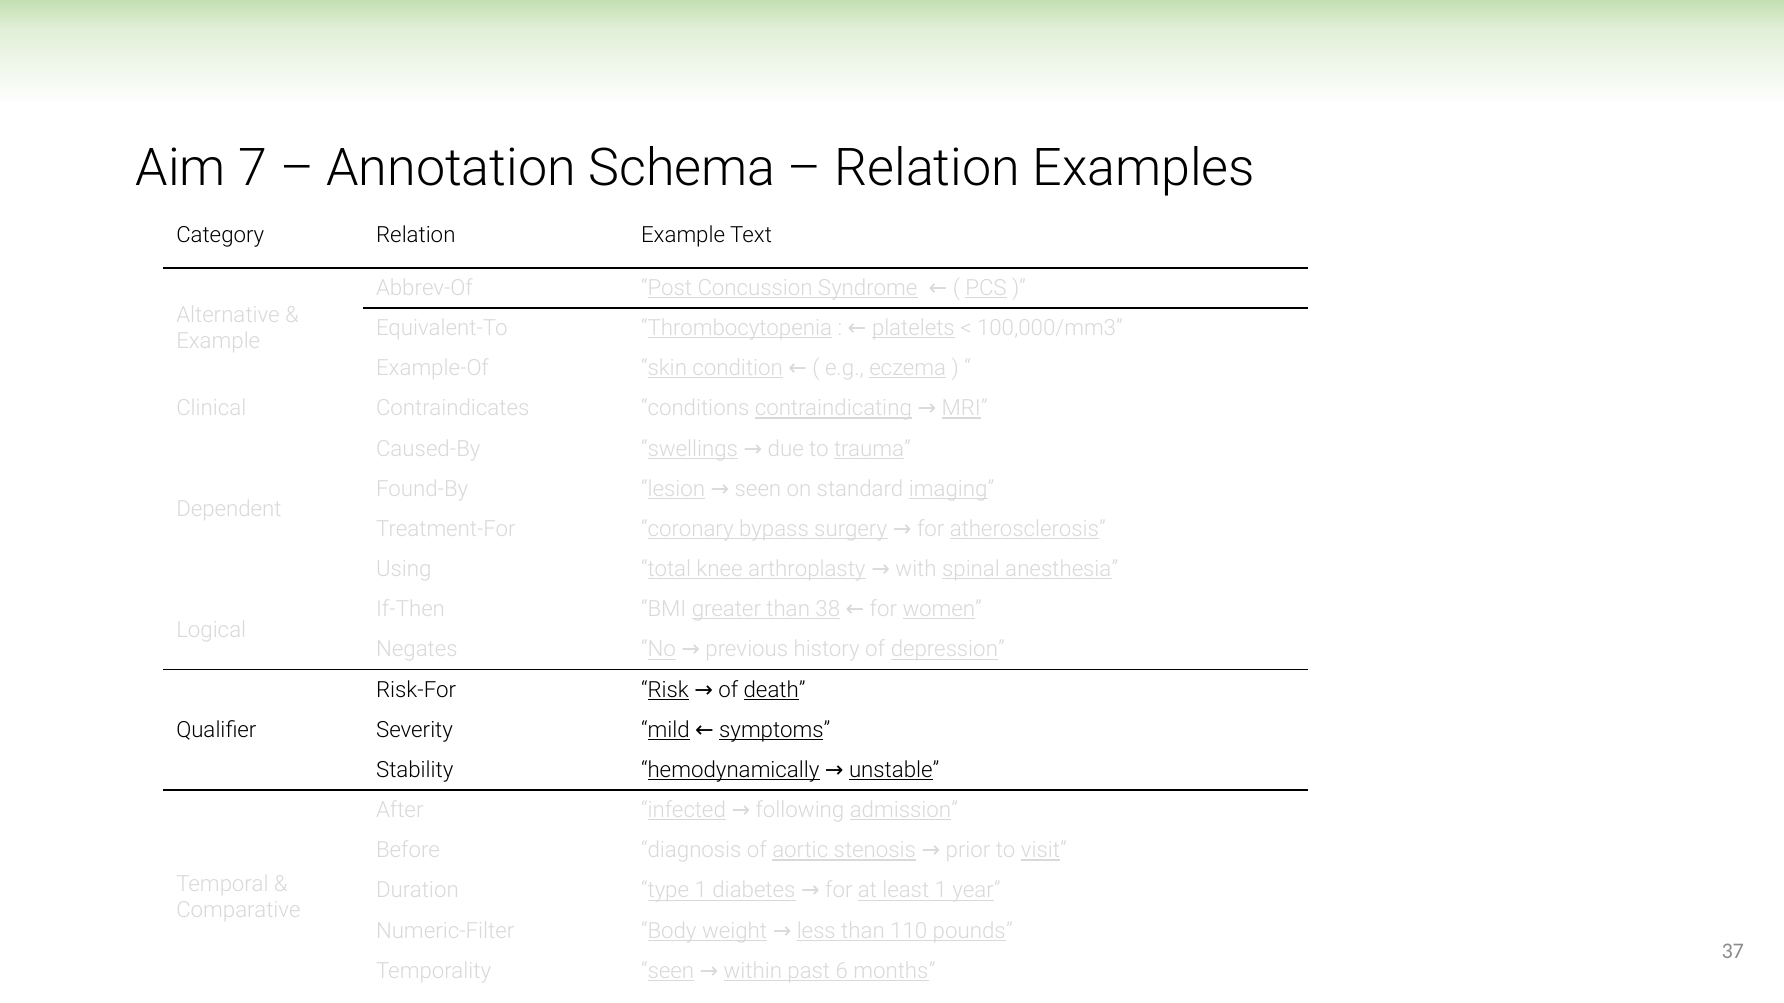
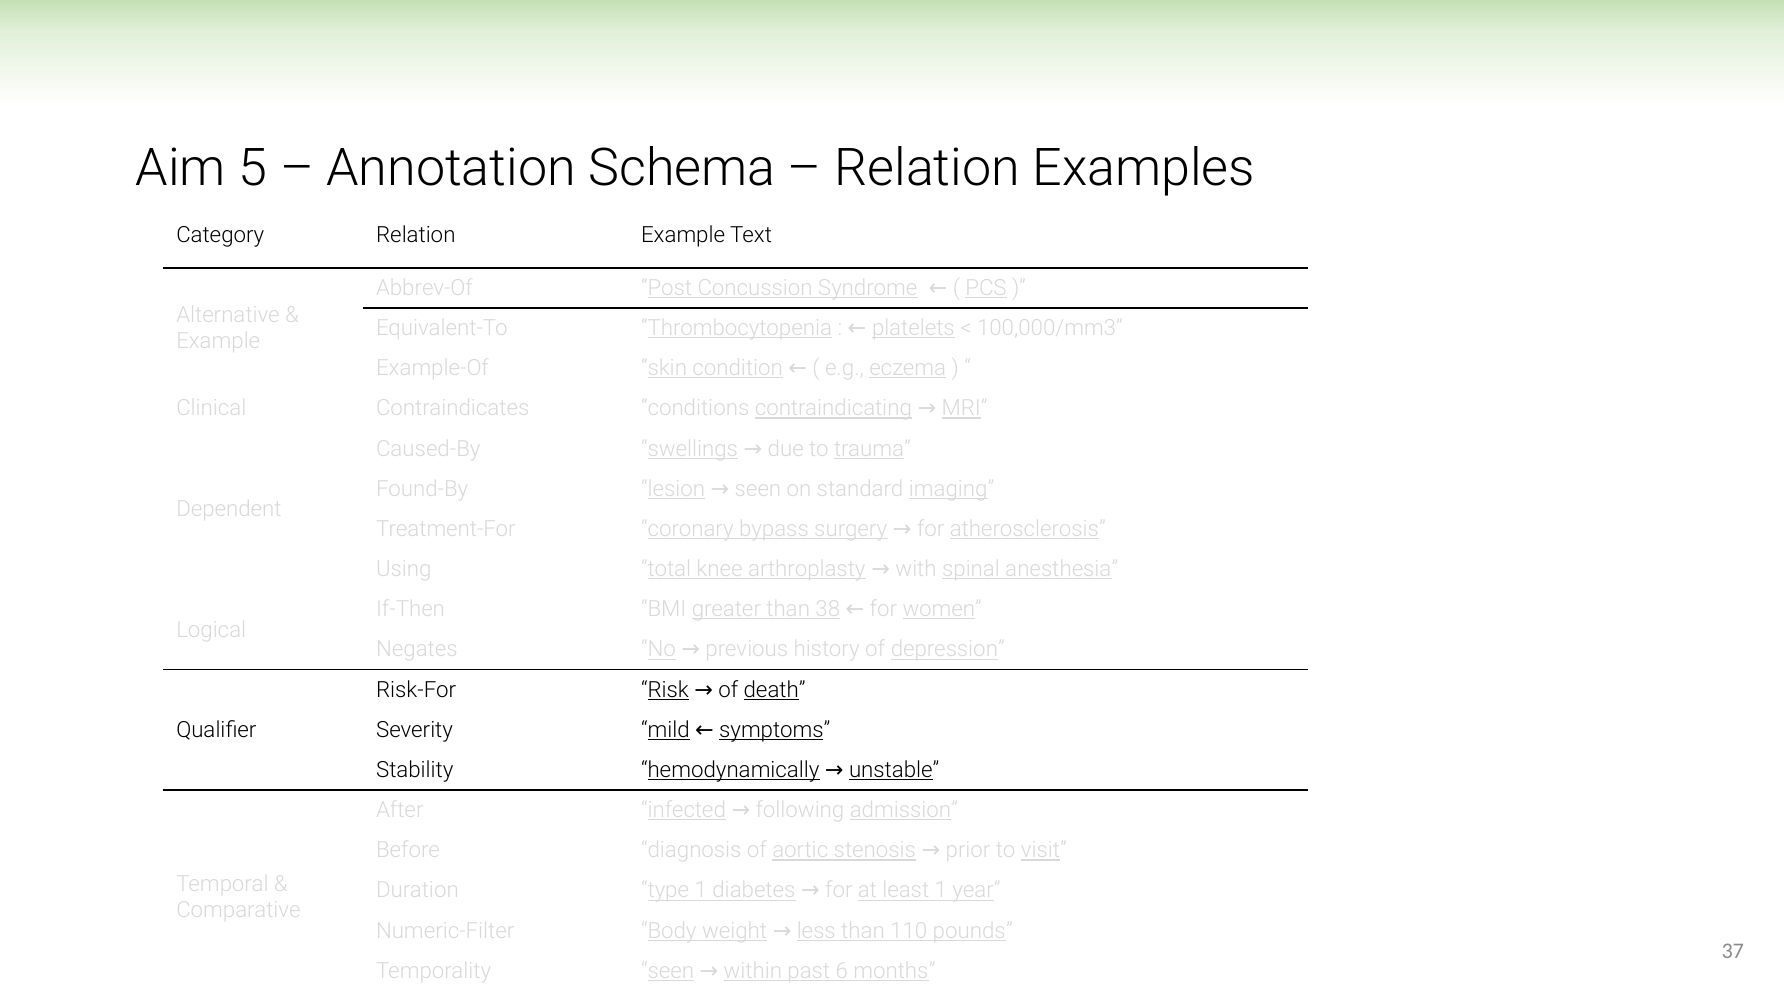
7: 7 -> 5
